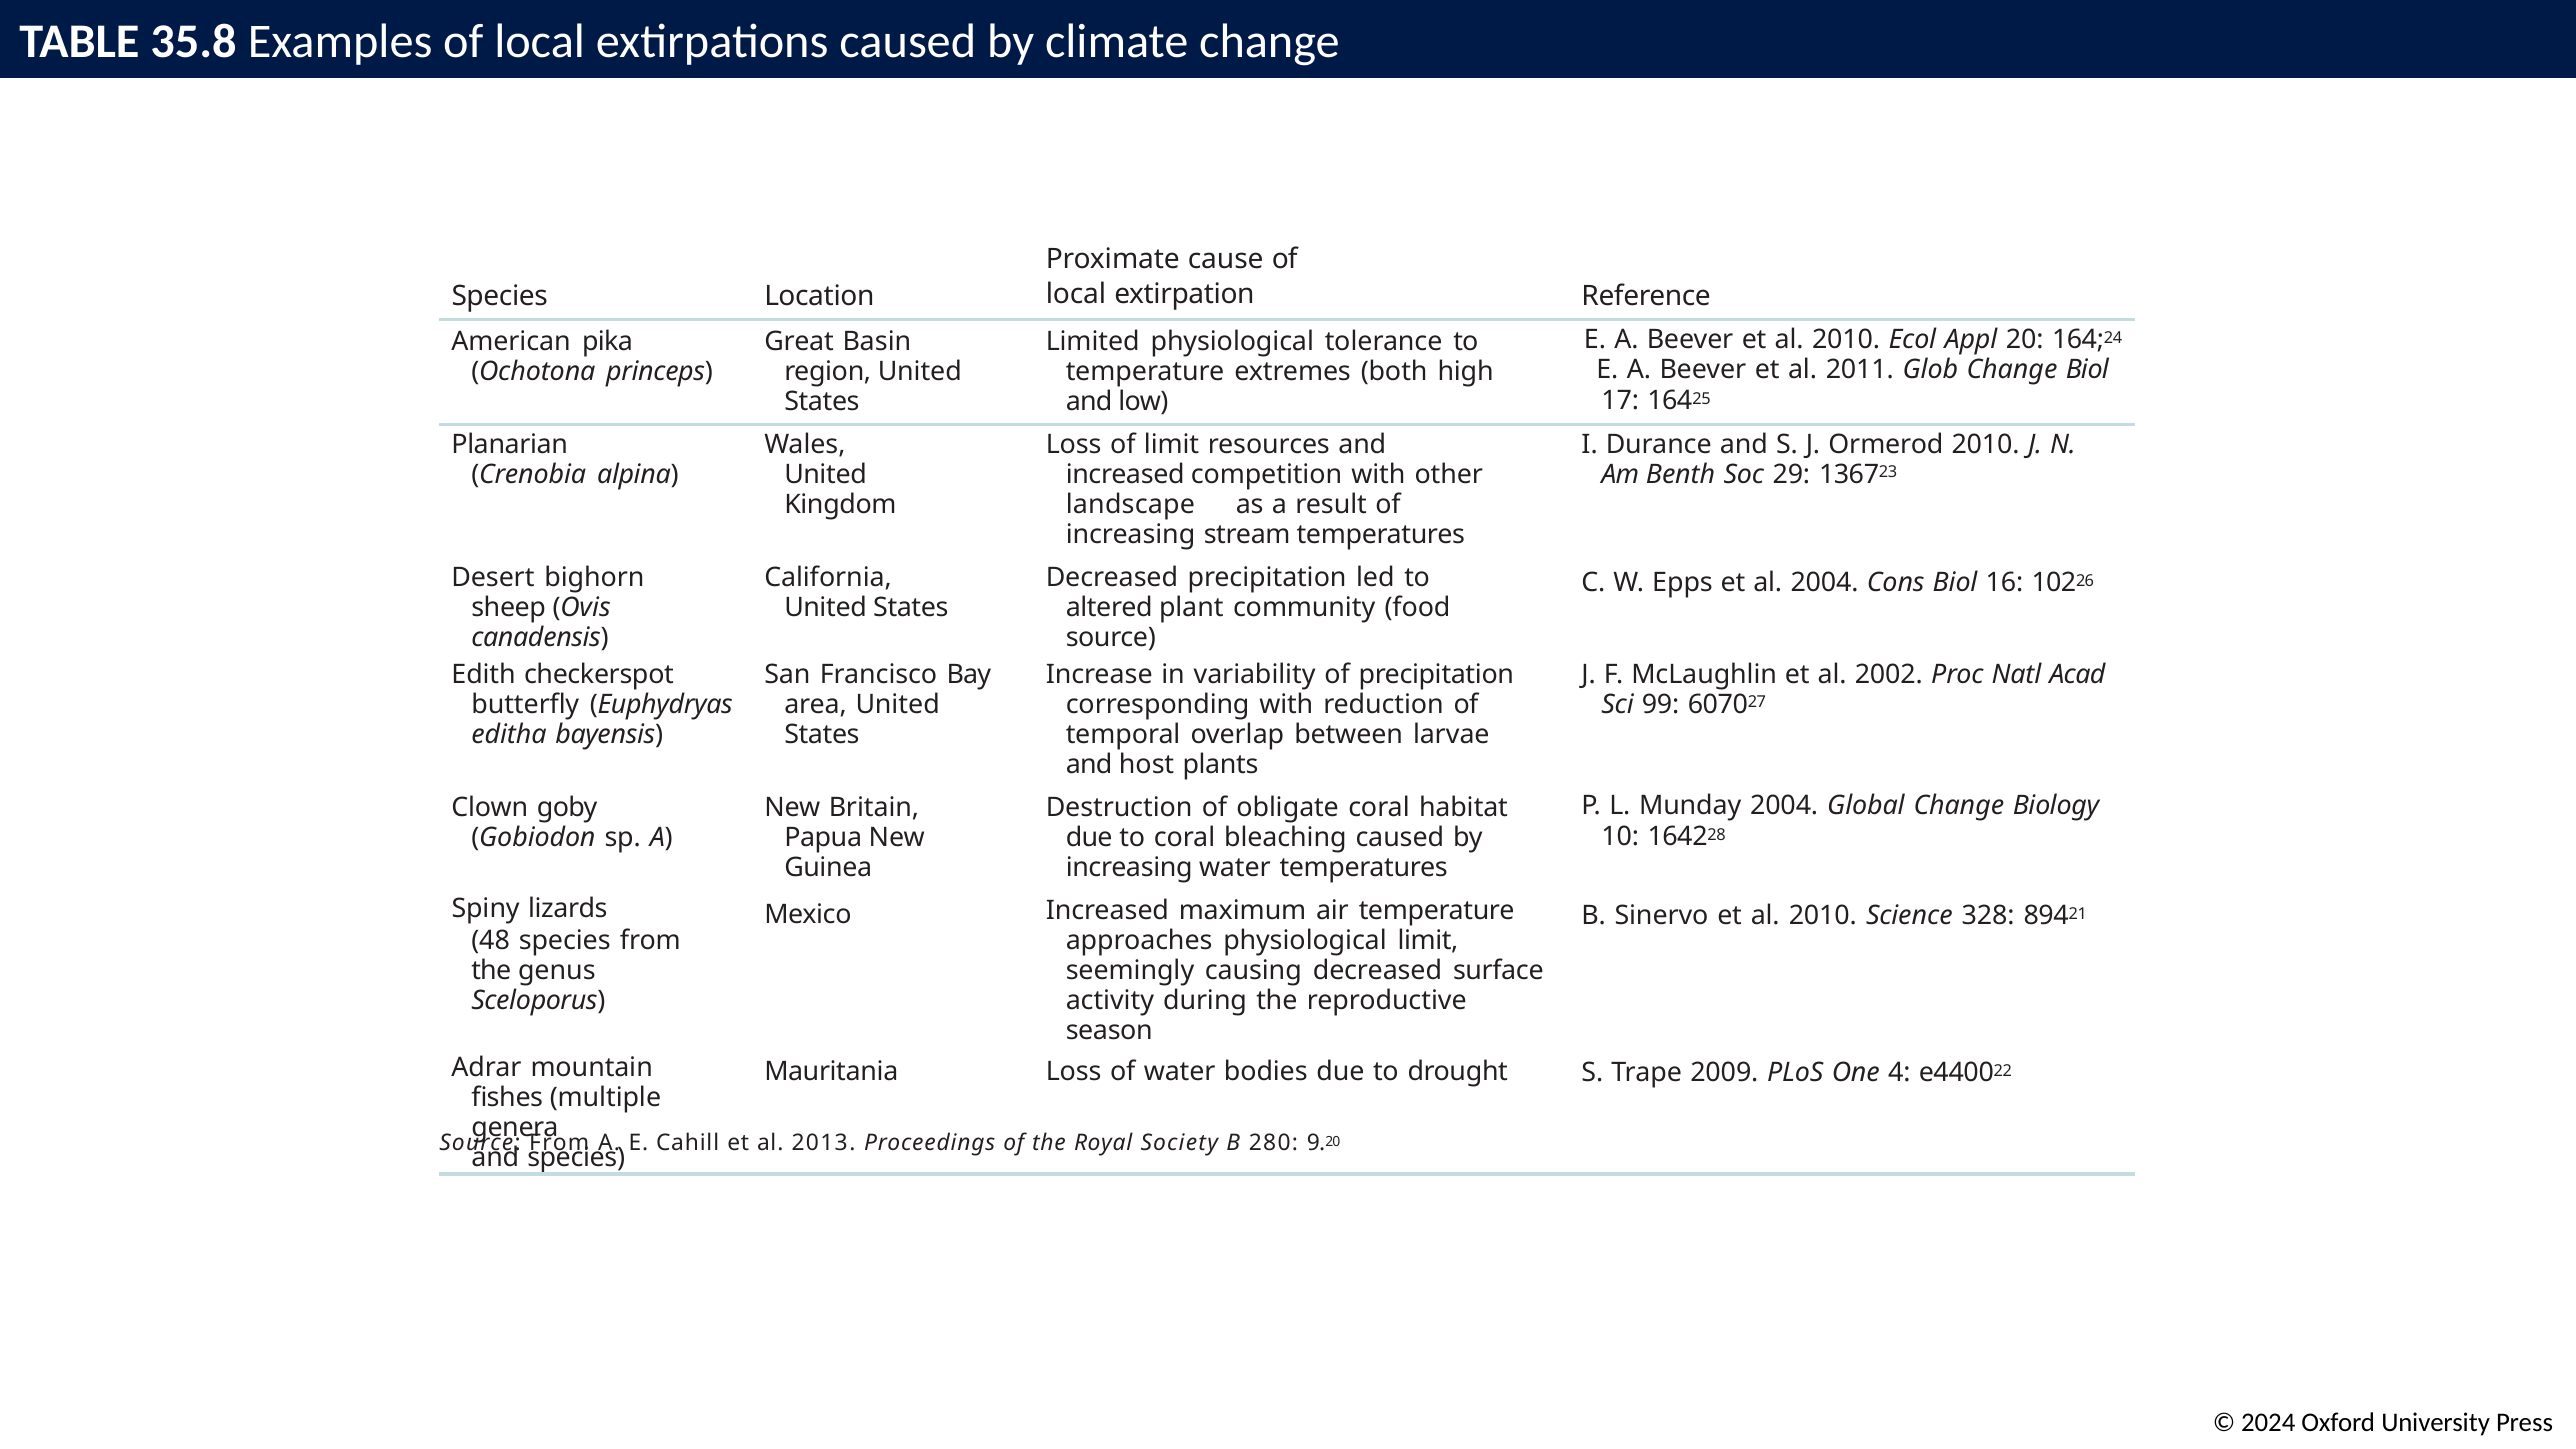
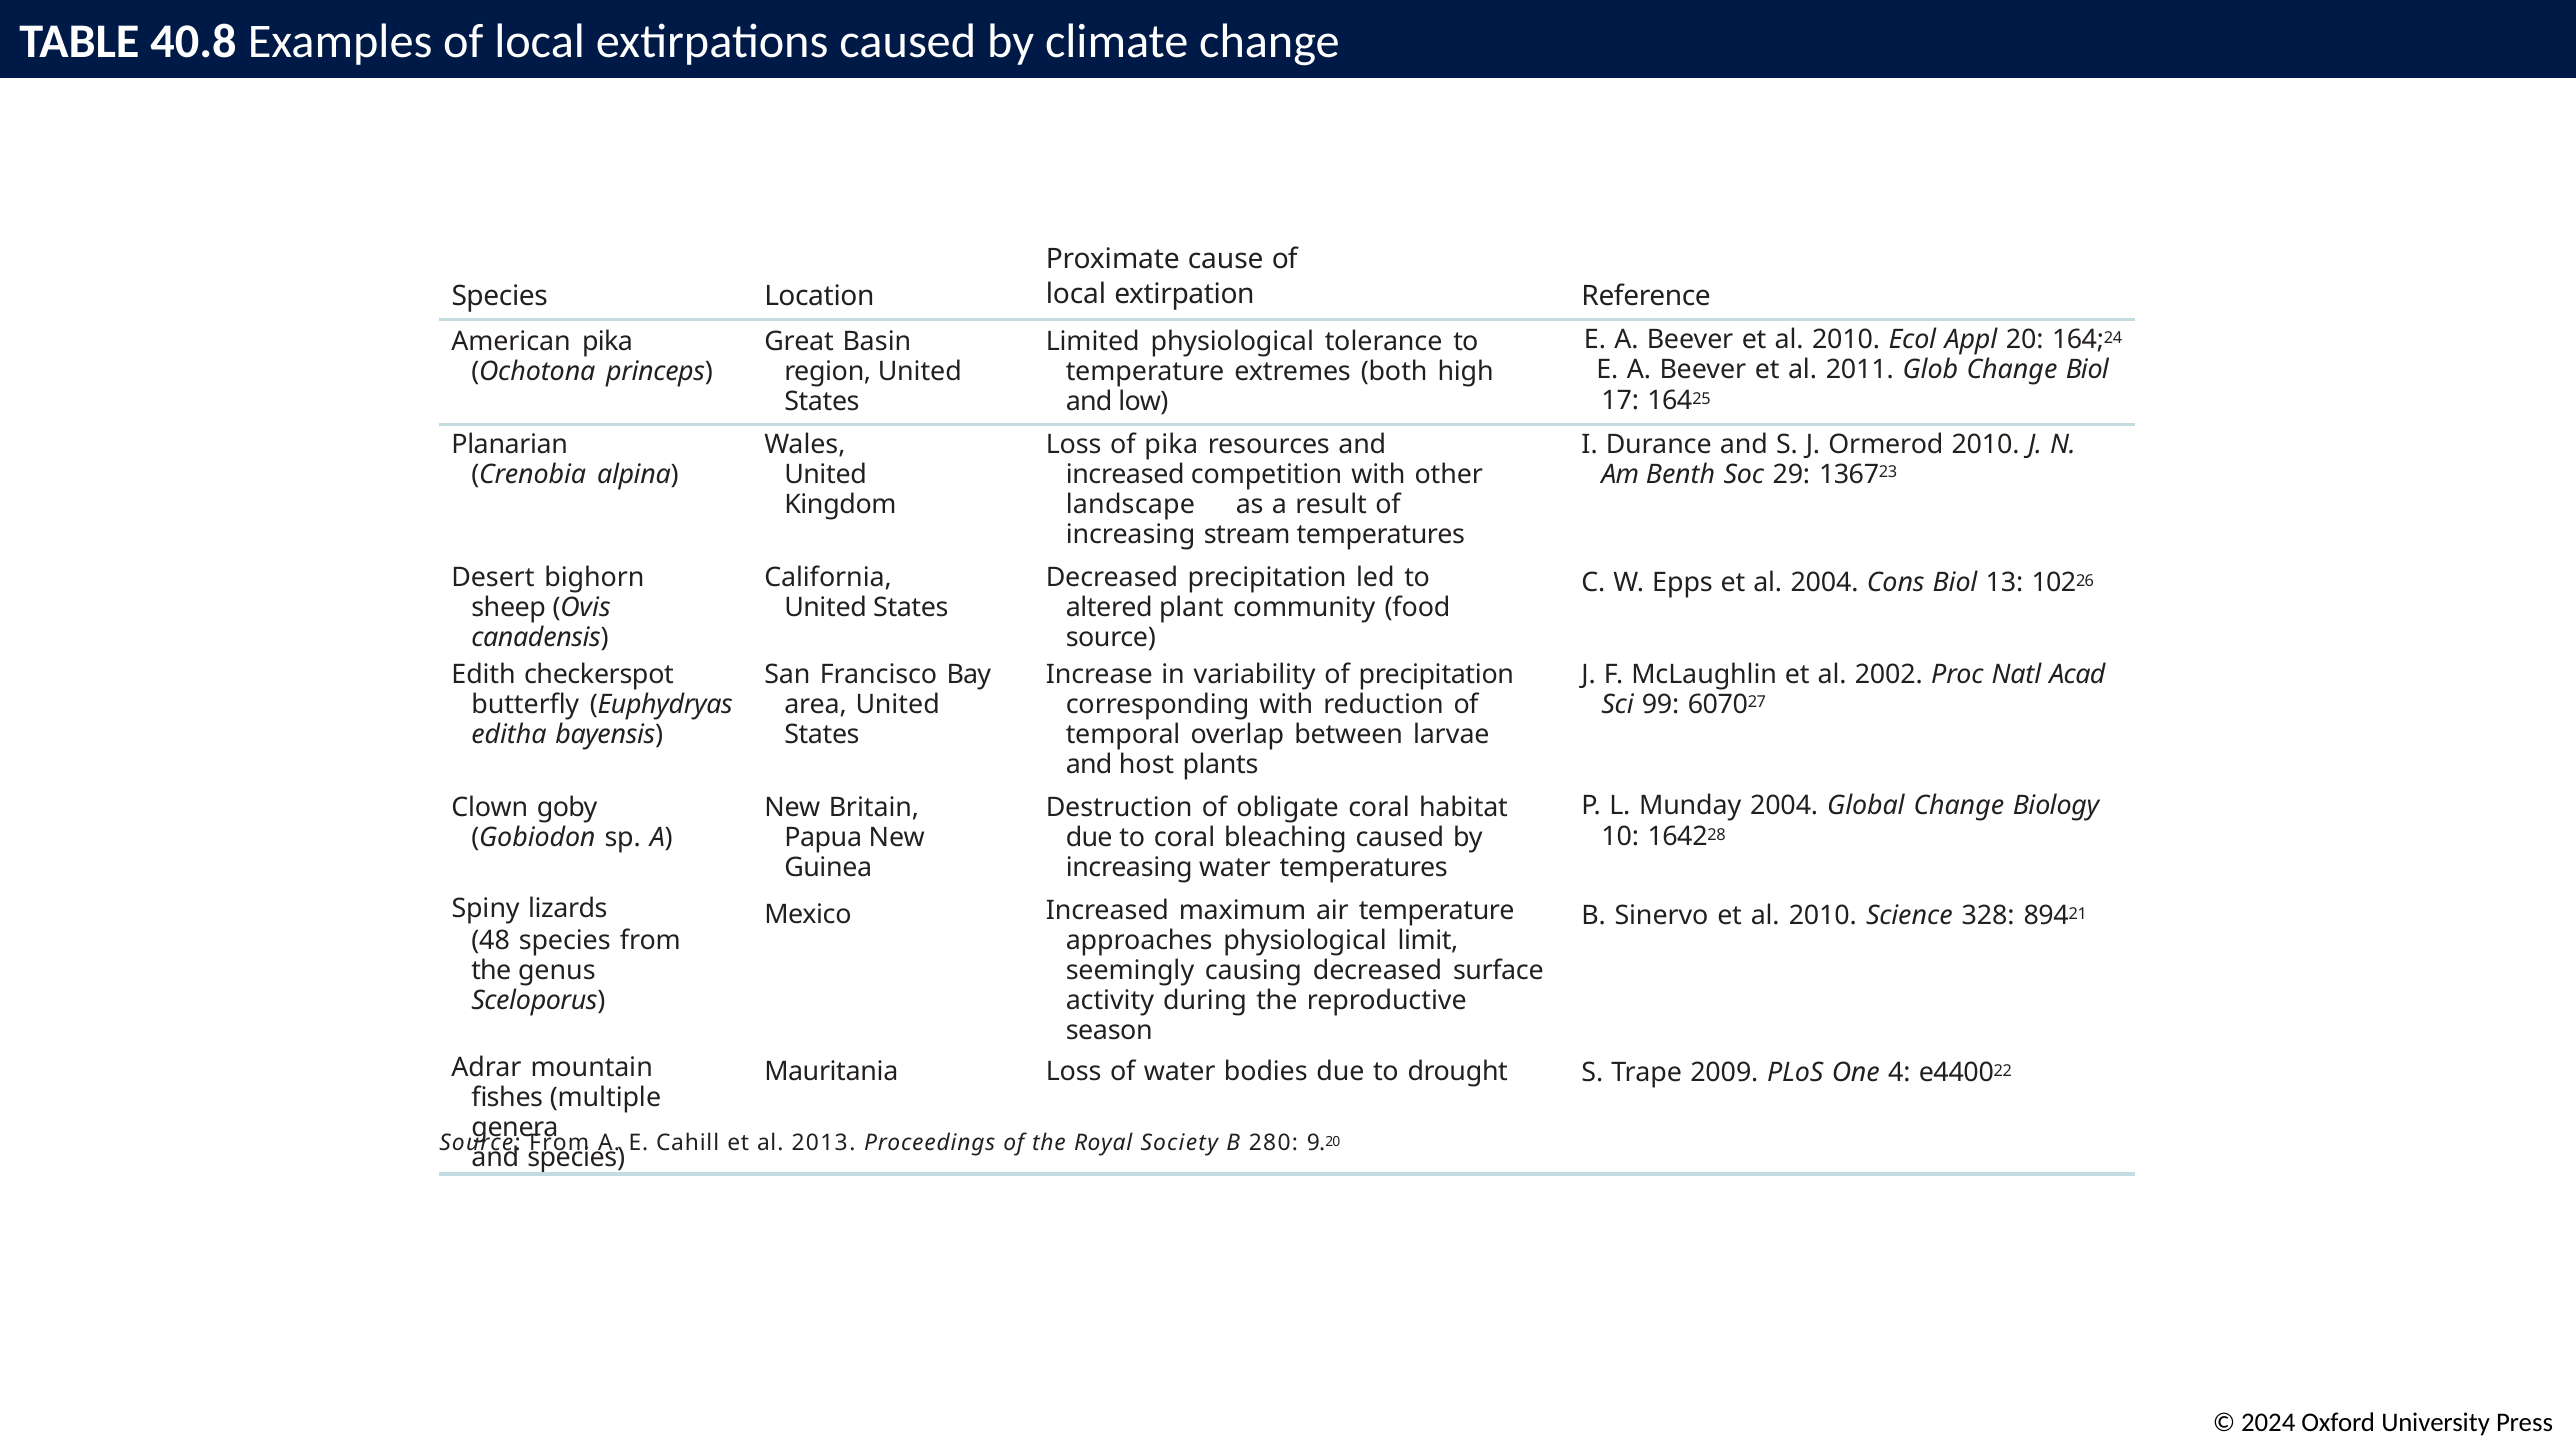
35.8: 35.8 -> 40.8
of limit: limit -> pika
16: 16 -> 13
